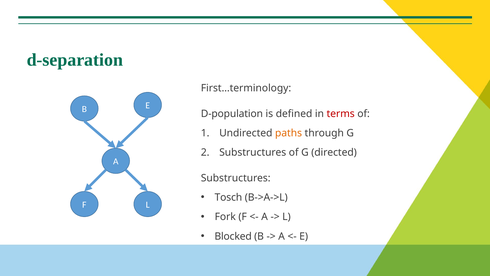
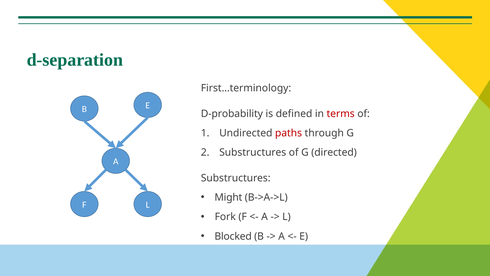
D-population: D-population -> D-probability
paths colour: orange -> red
Tosch: Tosch -> Might
